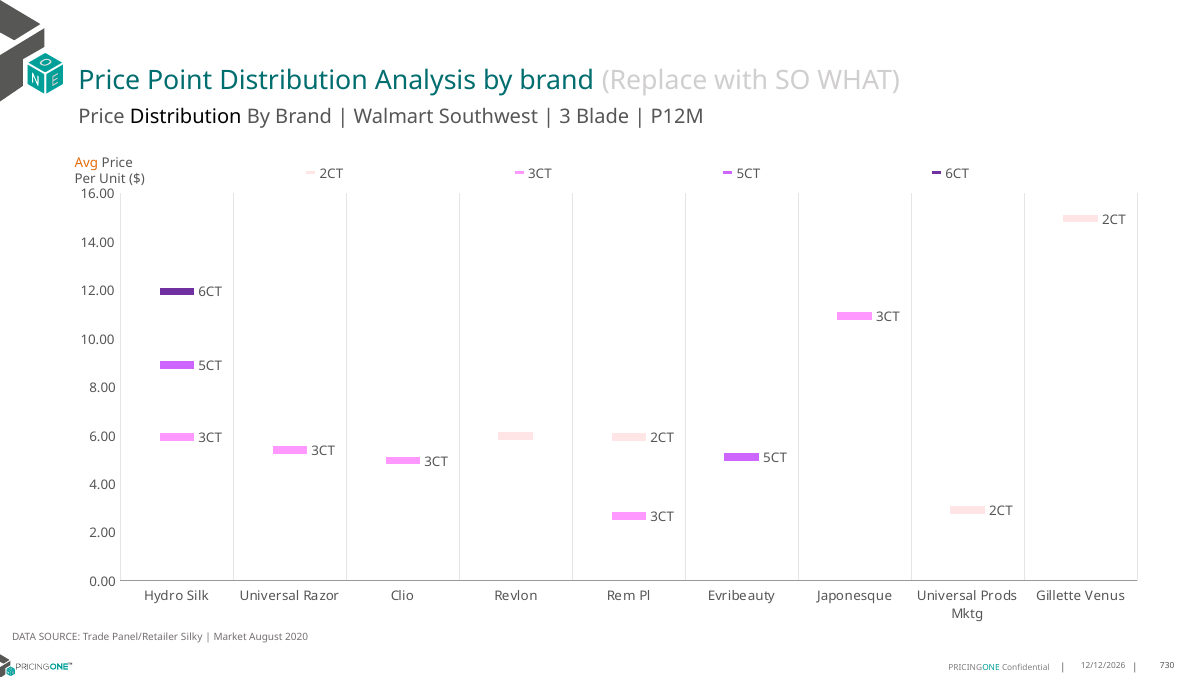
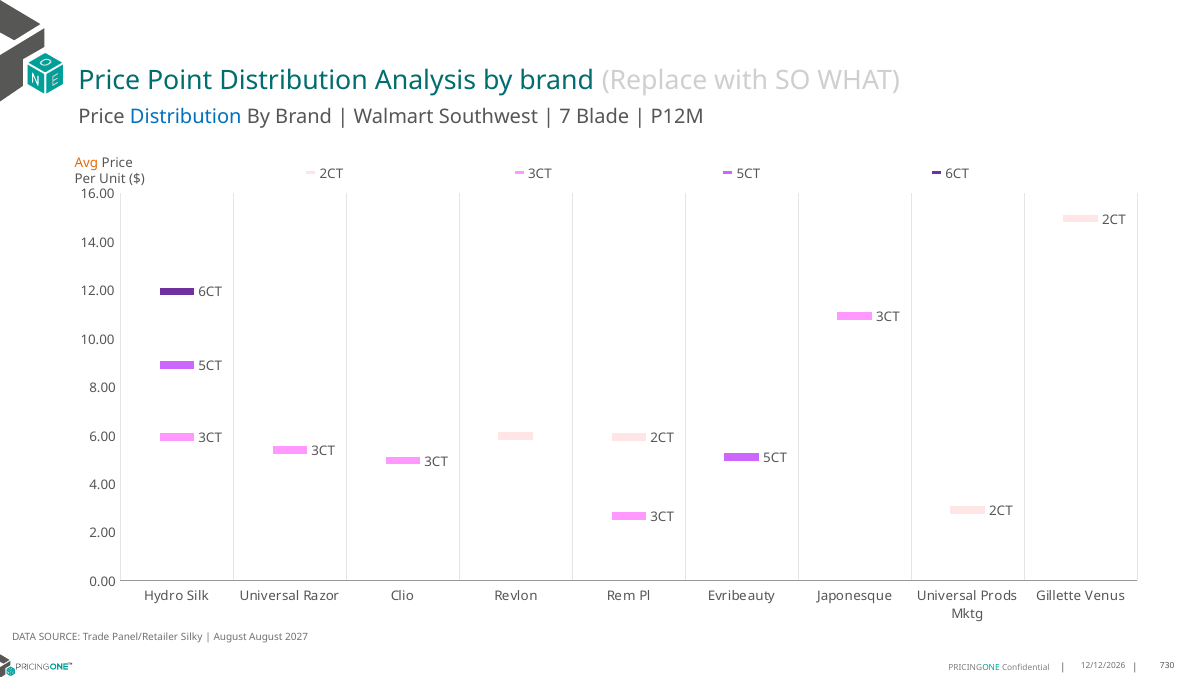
Distribution at (186, 117) colour: black -> blue
3: 3 -> 7
Market at (230, 638): Market -> August
2020: 2020 -> 2027
